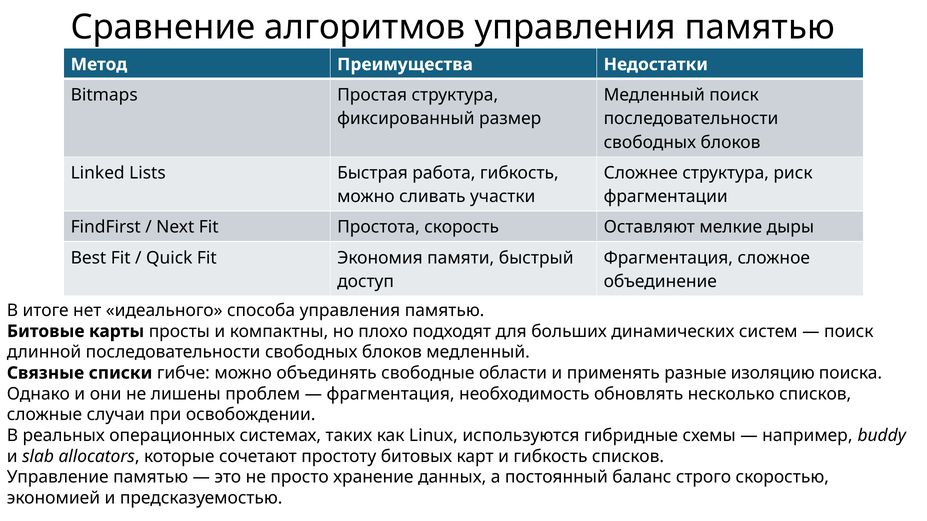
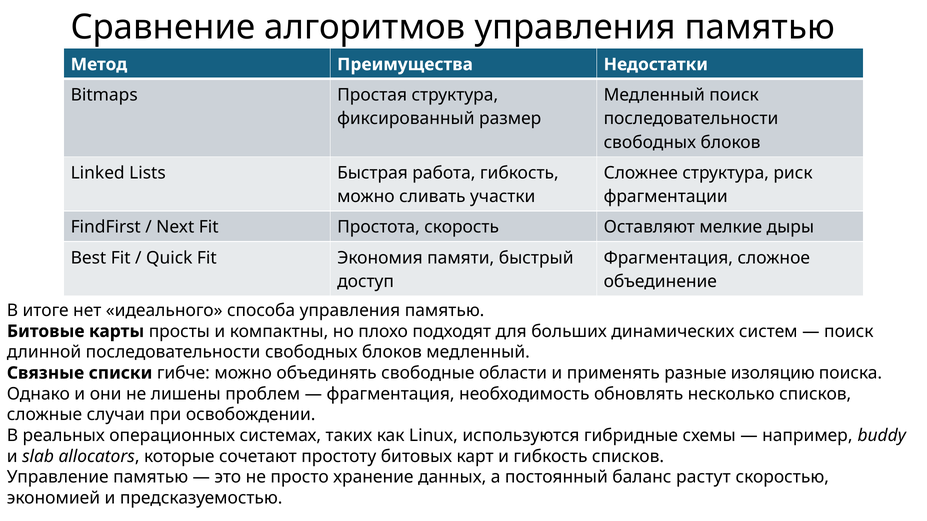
строго: строго -> растут
